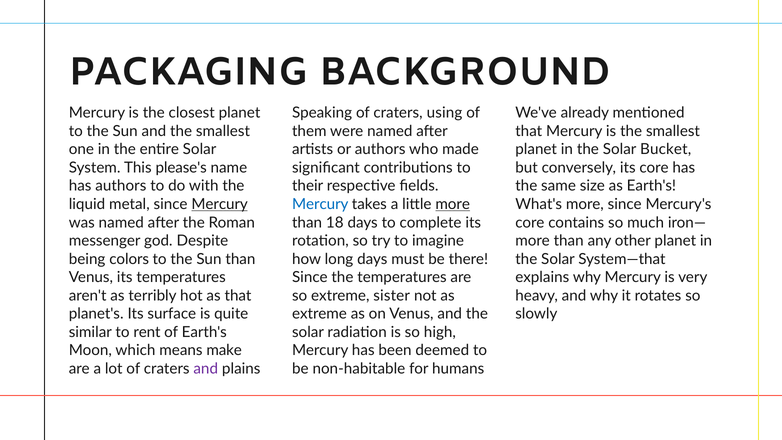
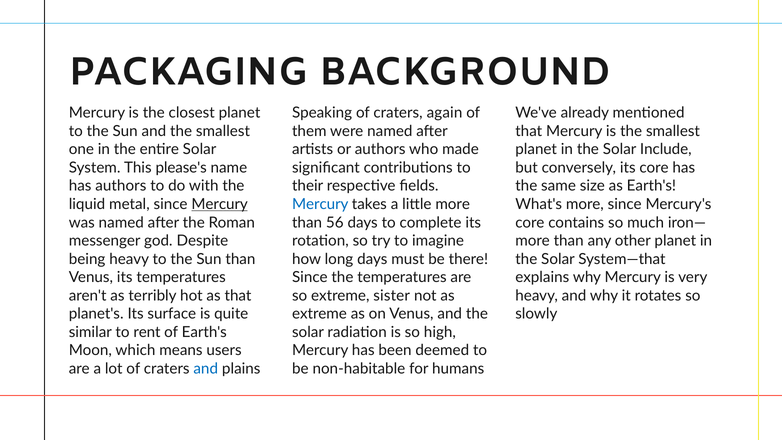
using: using -> again
Bucket: Bucket -> Include
more at (453, 204) underline: present -> none
18: 18 -> 56
being colors: colors -> heavy
make: make -> users
and at (206, 368) colour: purple -> blue
